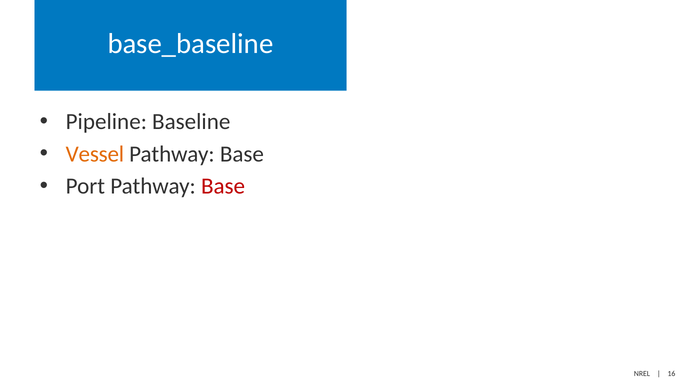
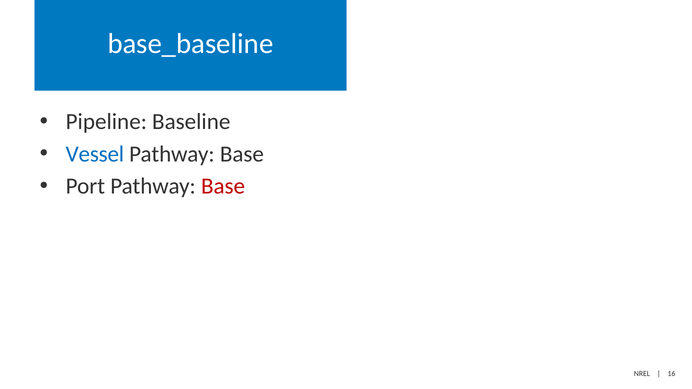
Vessel colour: orange -> blue
